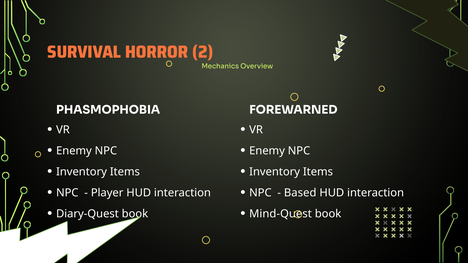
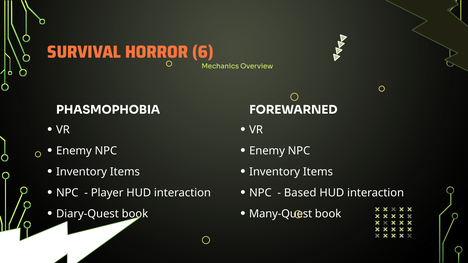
2: 2 -> 6
Mind-Quest: Mind-Quest -> Many-Quest
